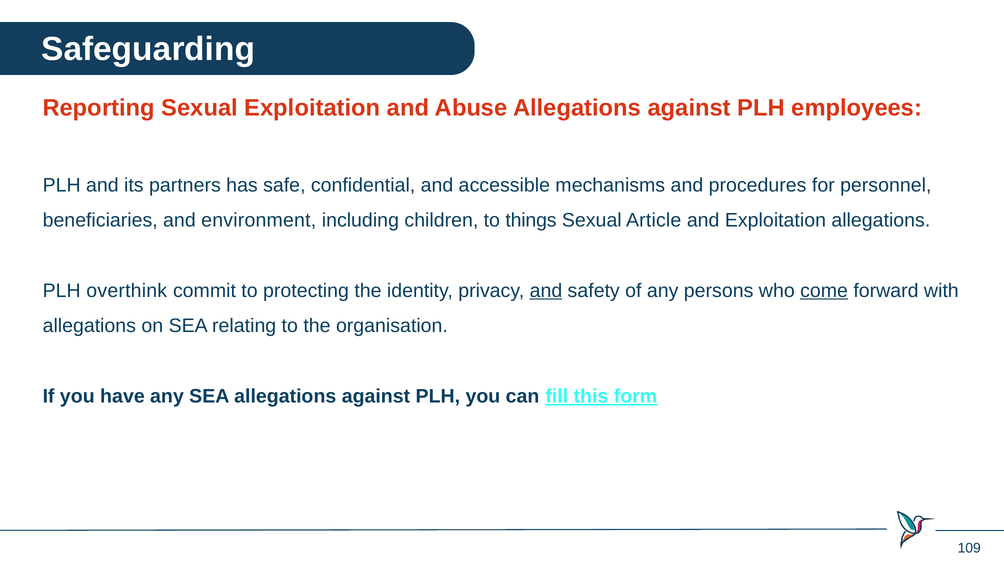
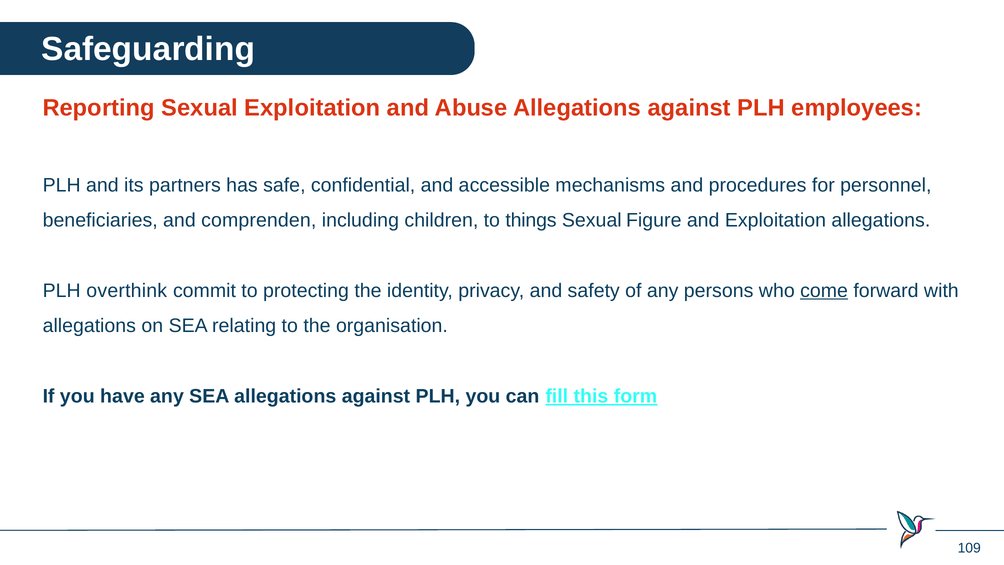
environment: environment -> comprenden
Article: Article -> Figure
and at (546, 291) underline: present -> none
